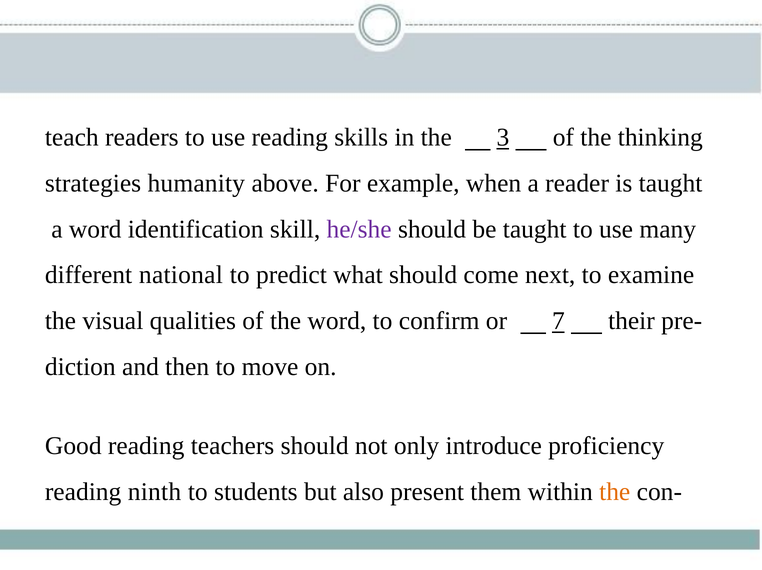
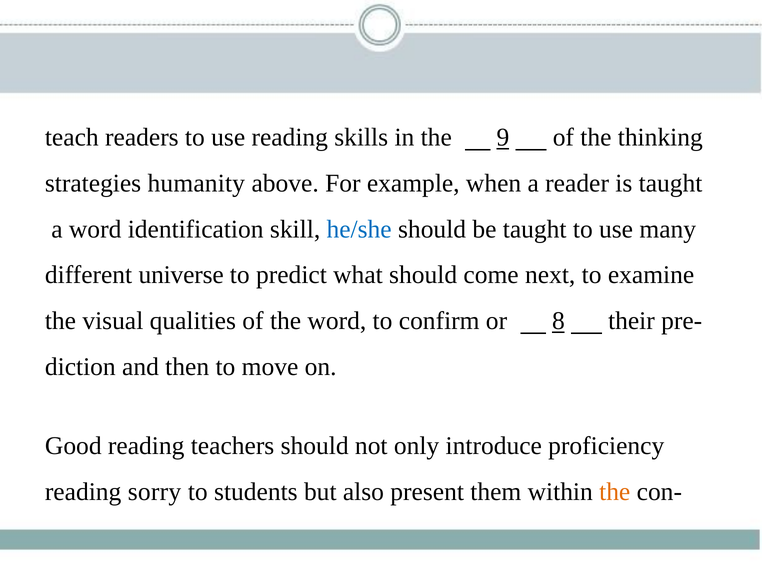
3: 3 -> 9
he/she colour: purple -> blue
national: national -> universe
7: 7 -> 8
ninth: ninth -> sorry
